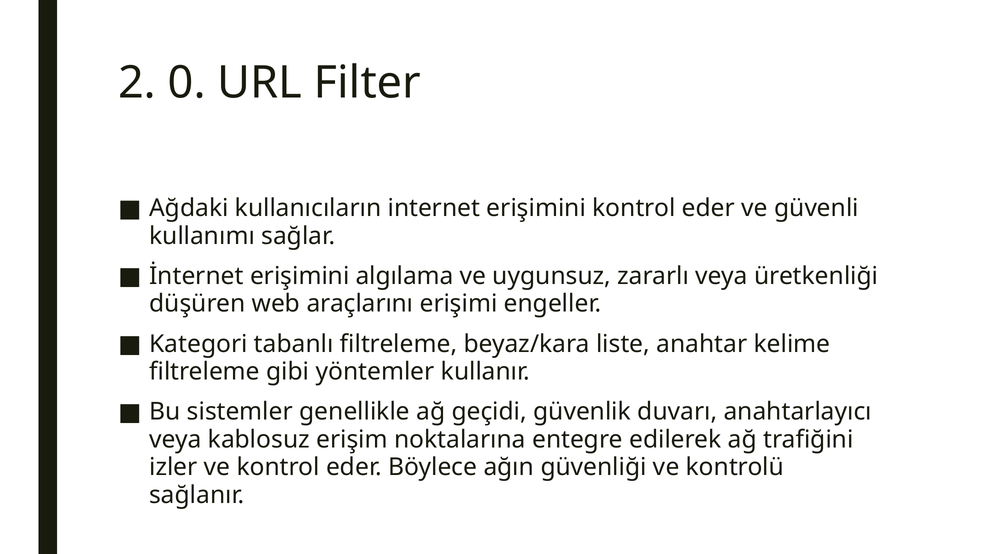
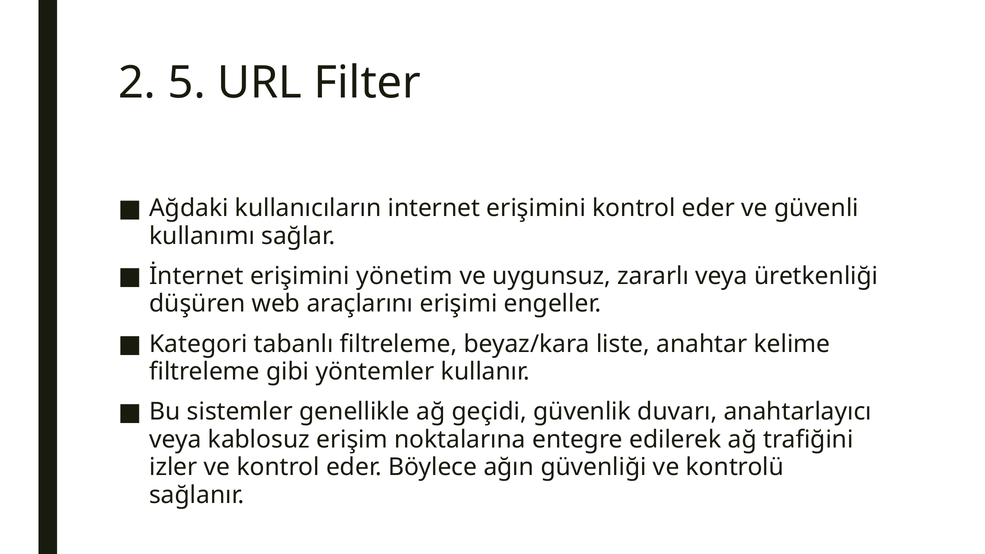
0: 0 -> 5
algılama: algılama -> yönetim
